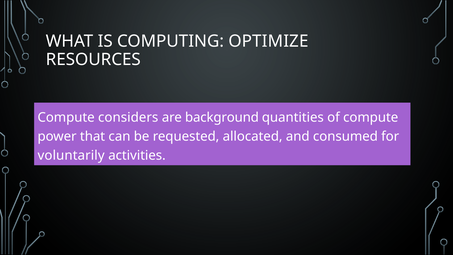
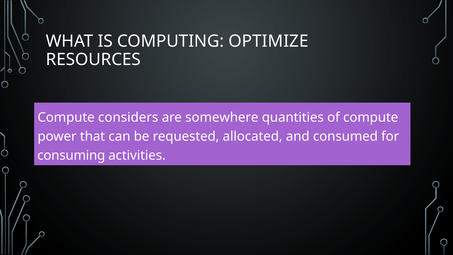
background: background -> somewhere
voluntarily: voluntarily -> consuming
